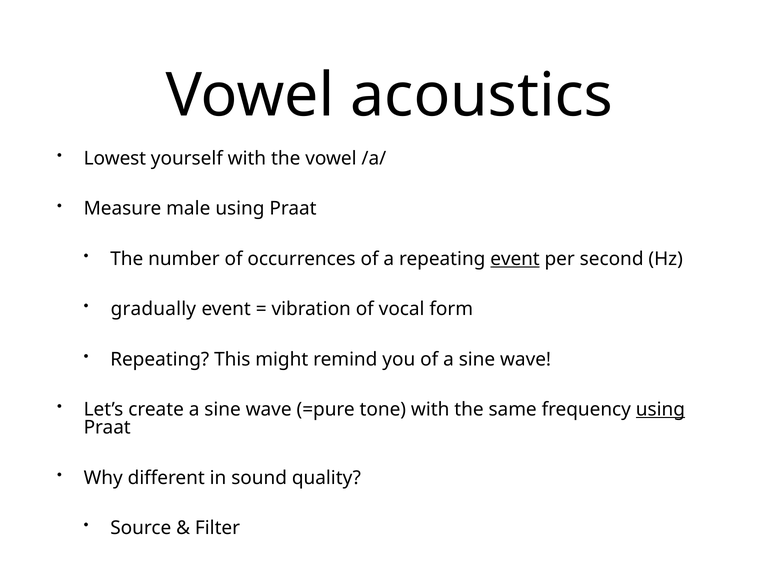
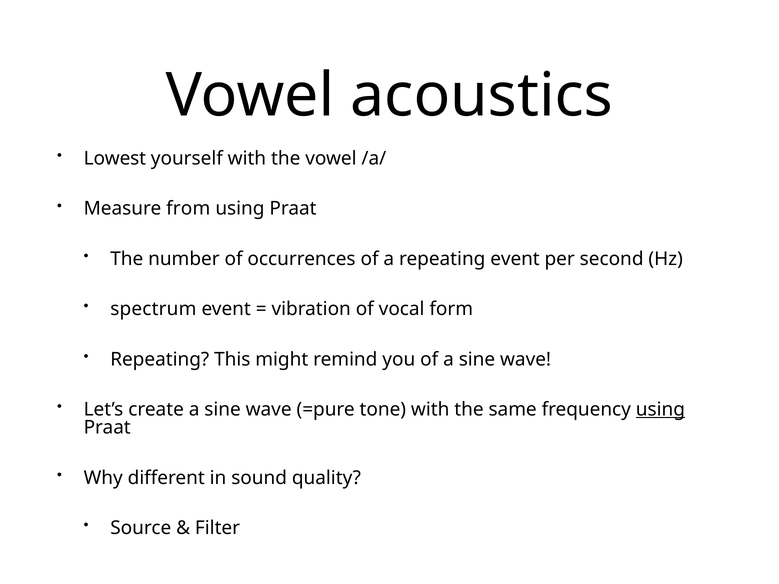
male: male -> from
event at (515, 259) underline: present -> none
gradually: gradually -> spectrum
